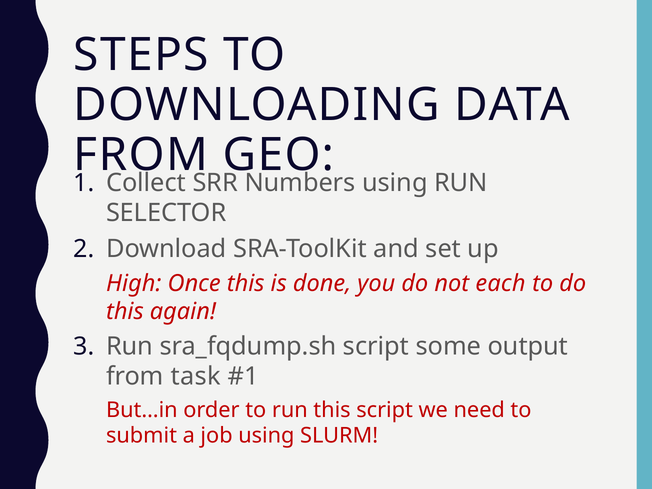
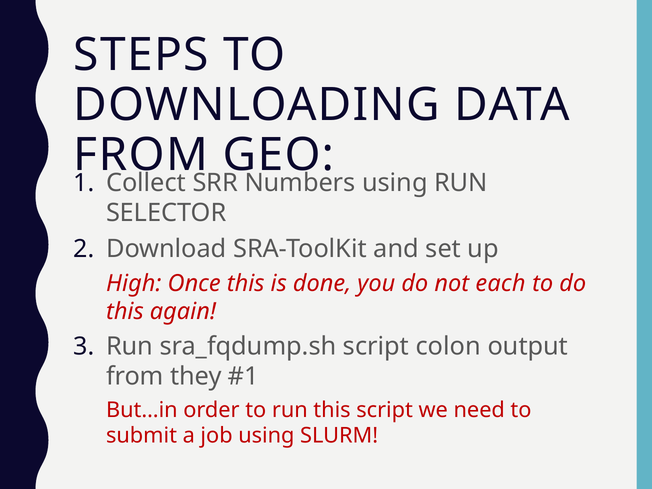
some: some -> colon
task: task -> they
